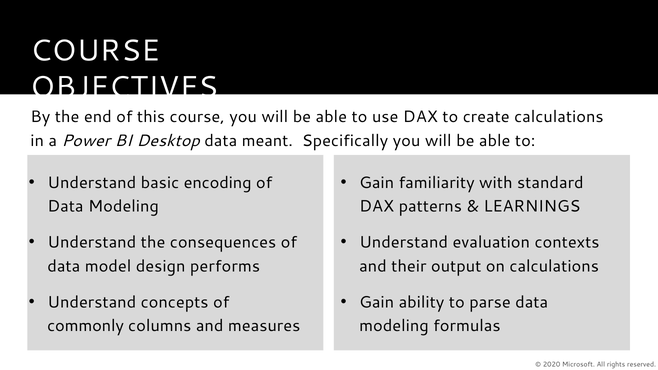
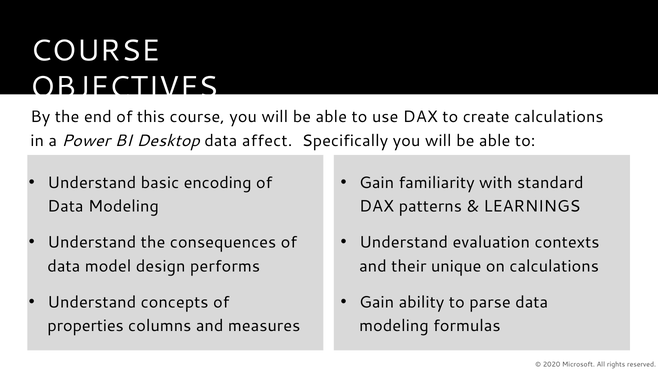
meant: meant -> affect
output: output -> unique
commonly: commonly -> properties
